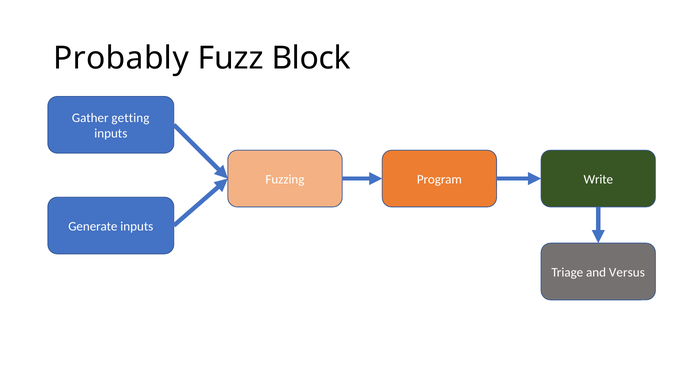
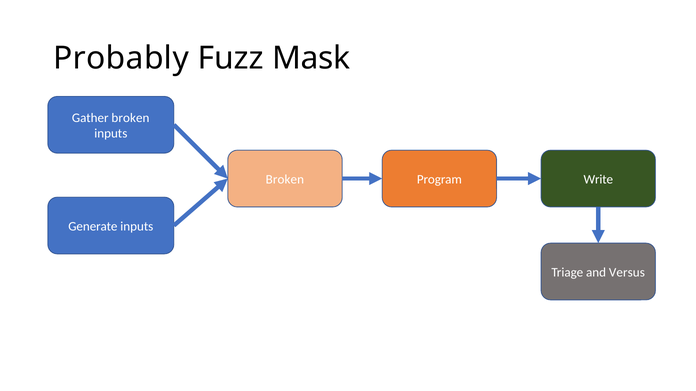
Block: Block -> Mask
Gather getting: getting -> broken
Fuzzing at (285, 180): Fuzzing -> Broken
